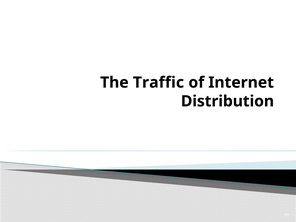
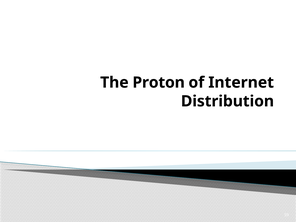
Traffic: Traffic -> Proton
